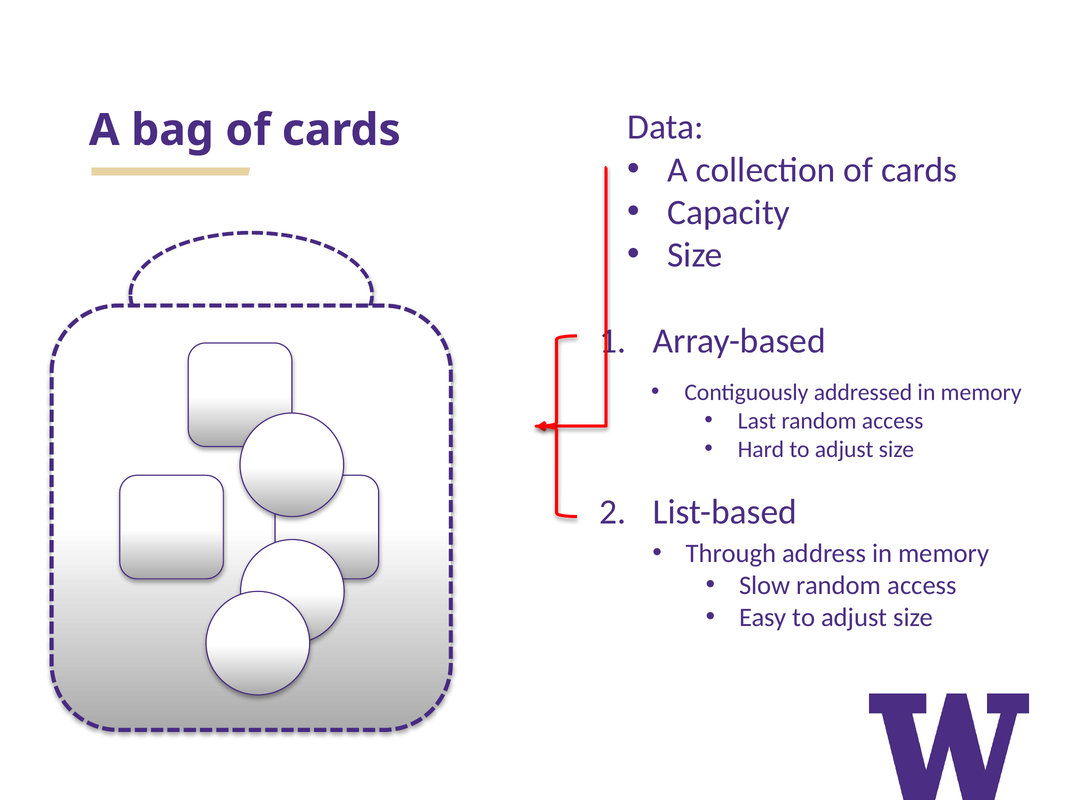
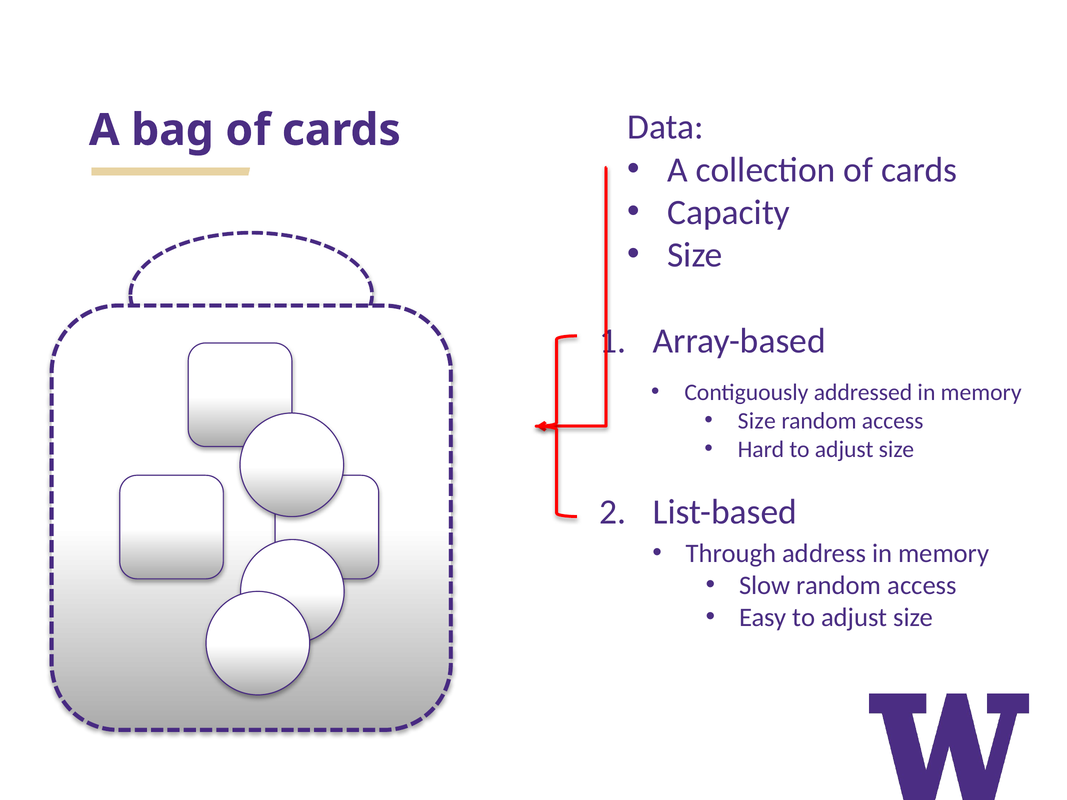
Last at (757, 421): Last -> Size
